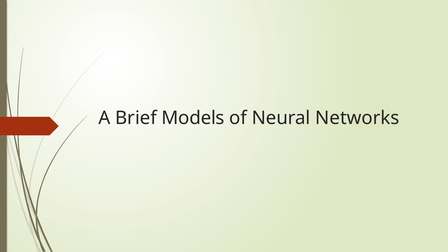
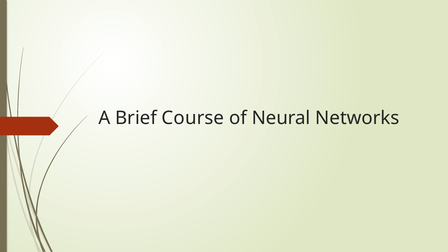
Models: Models -> Course
